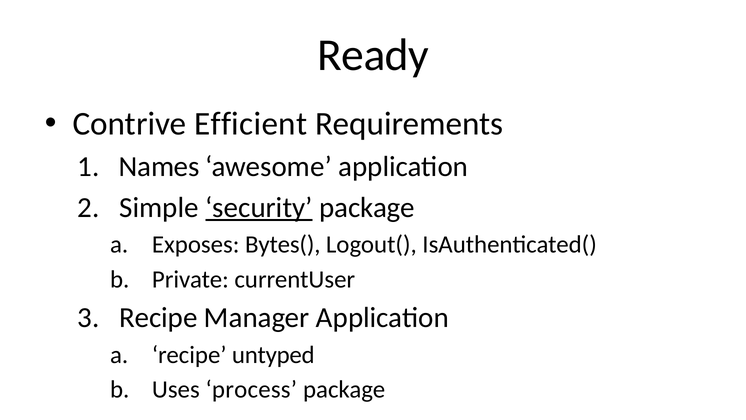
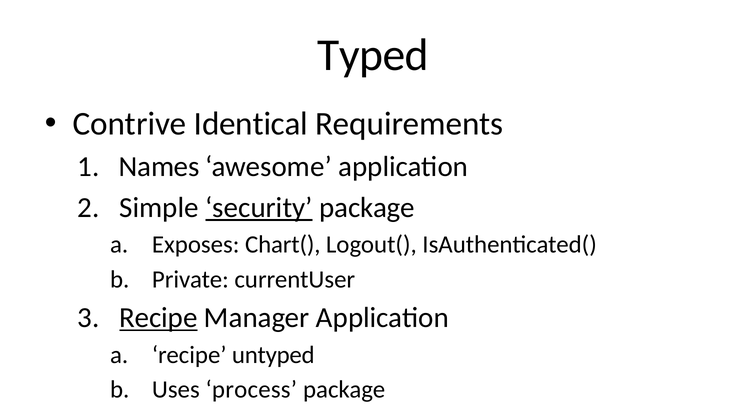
Ready: Ready -> Typed
Efficient: Efficient -> Identical
Bytes(: Bytes( -> Chart(
Recipe at (158, 318) underline: none -> present
